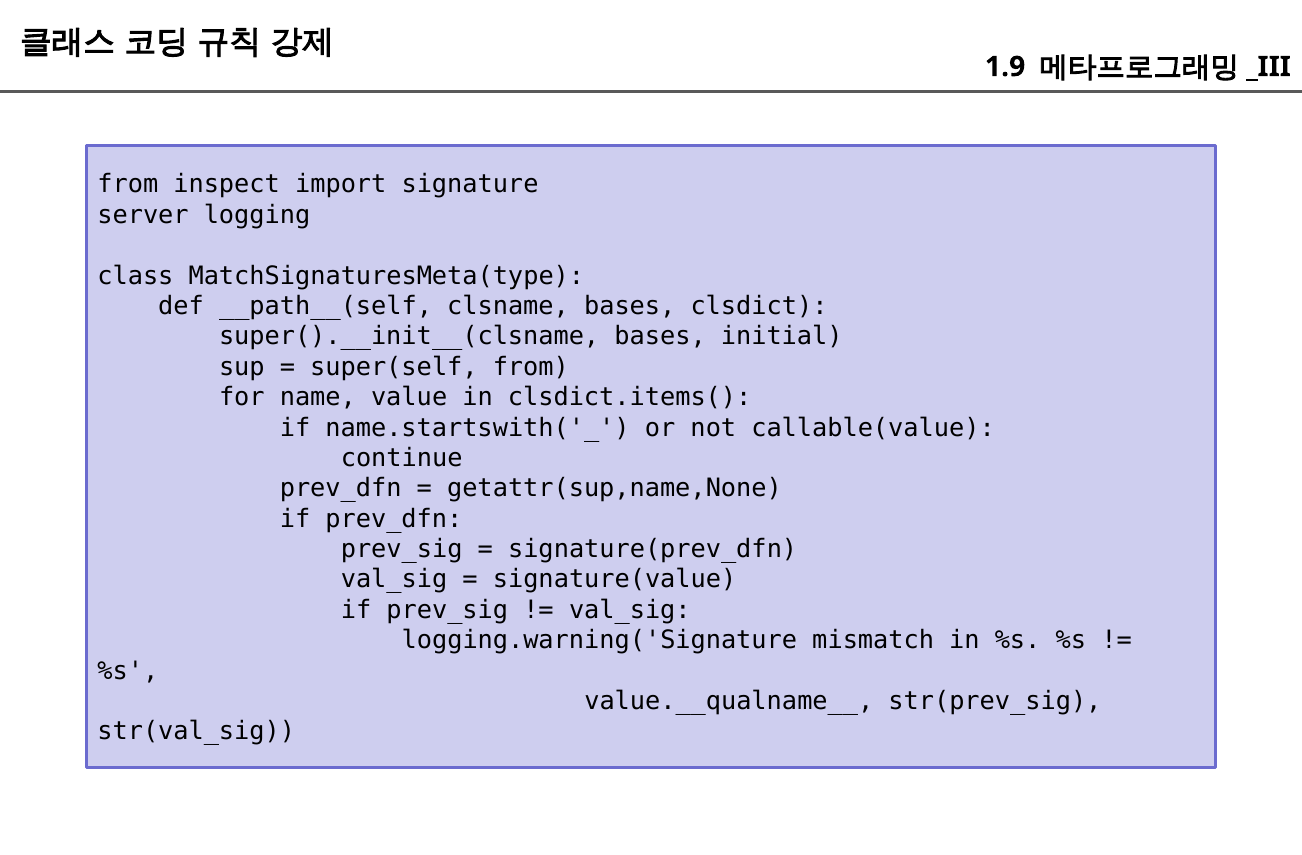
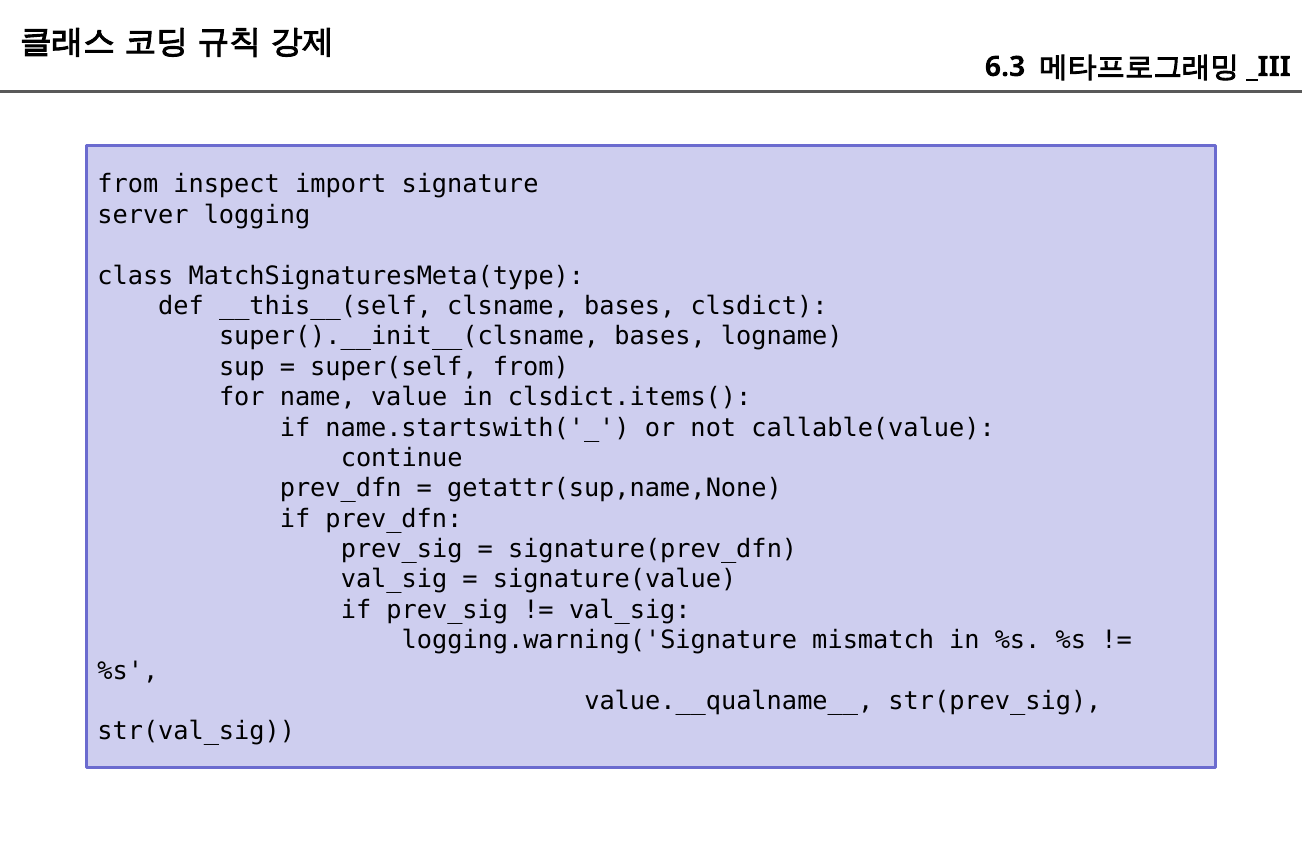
1.9: 1.9 -> 6.3
__path__(self: __path__(self -> __this__(self
initial: initial -> logname
